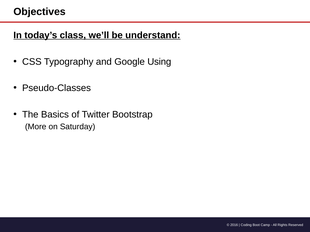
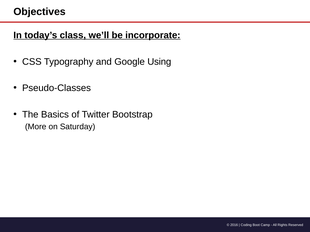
understand: understand -> incorporate
